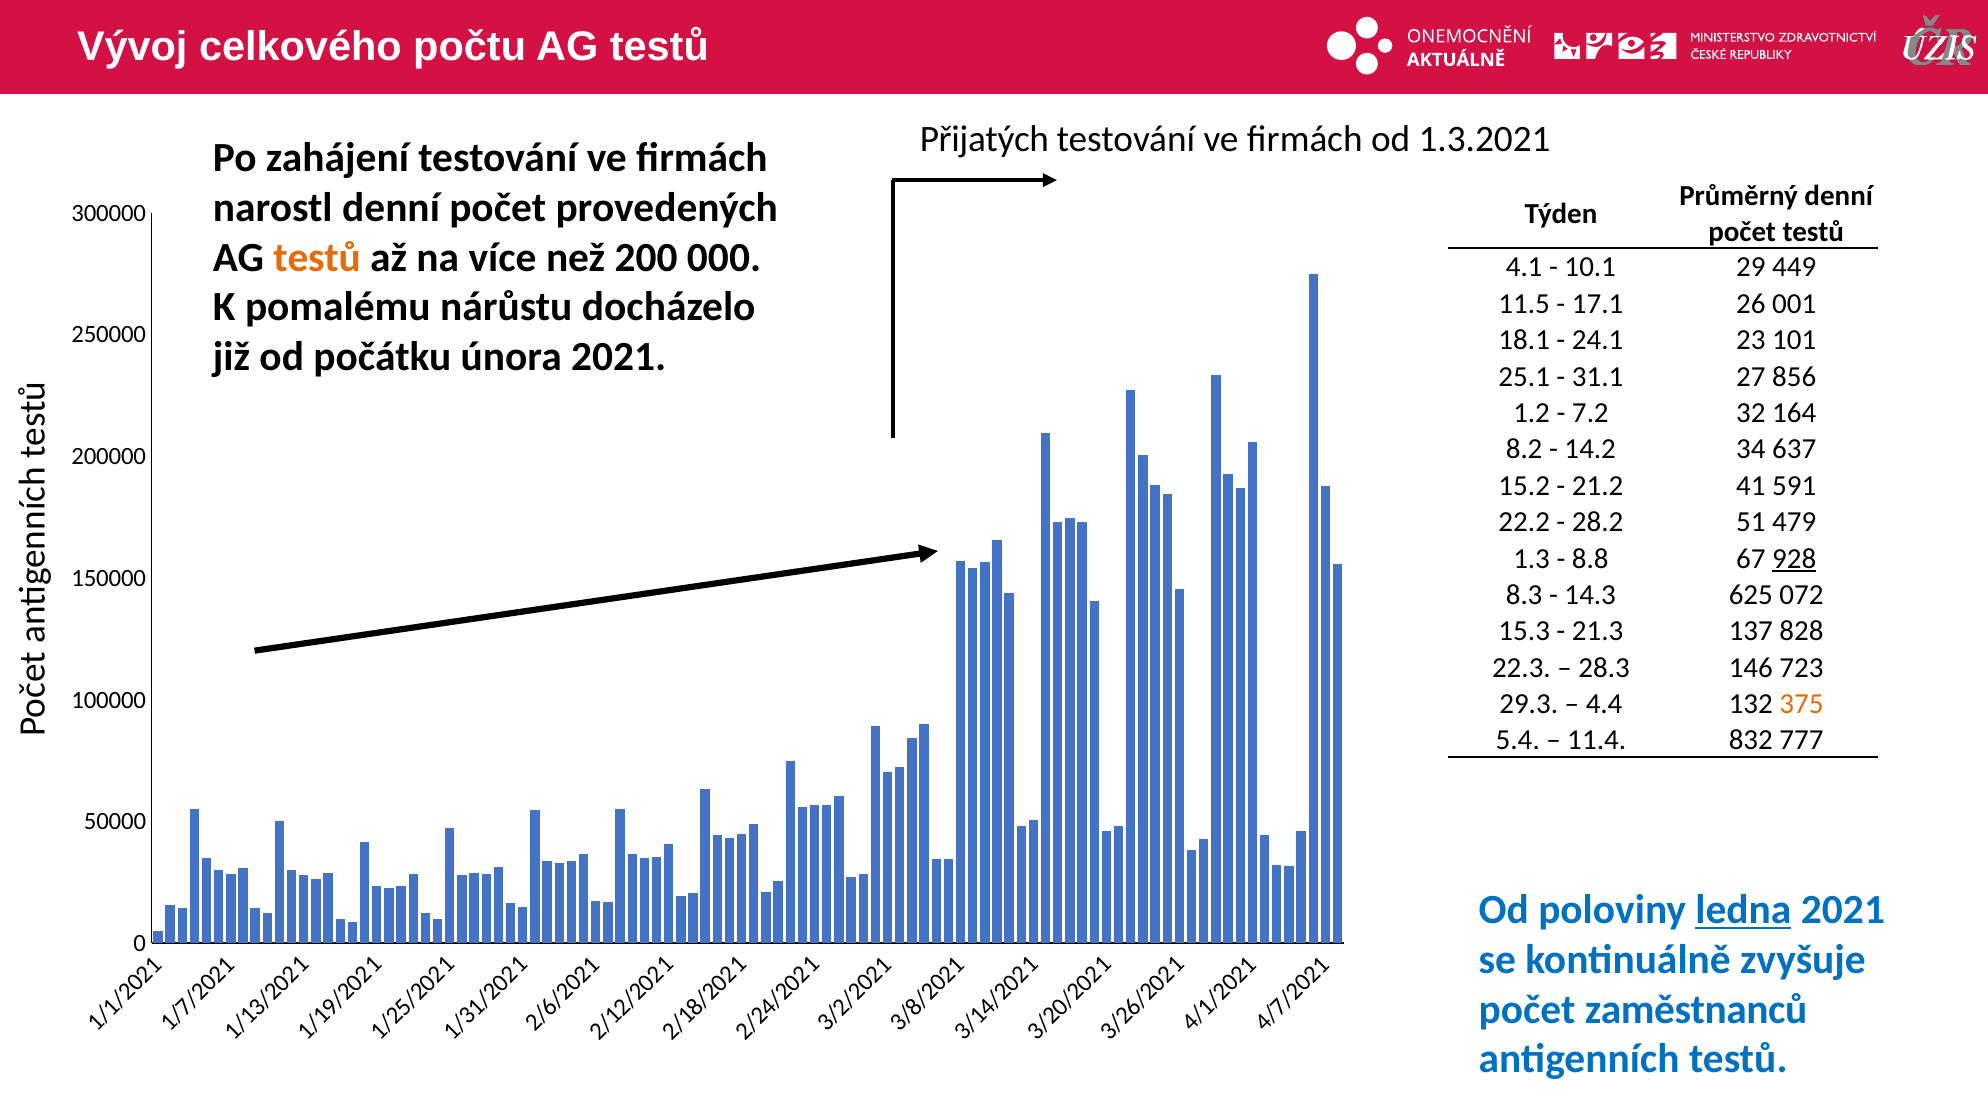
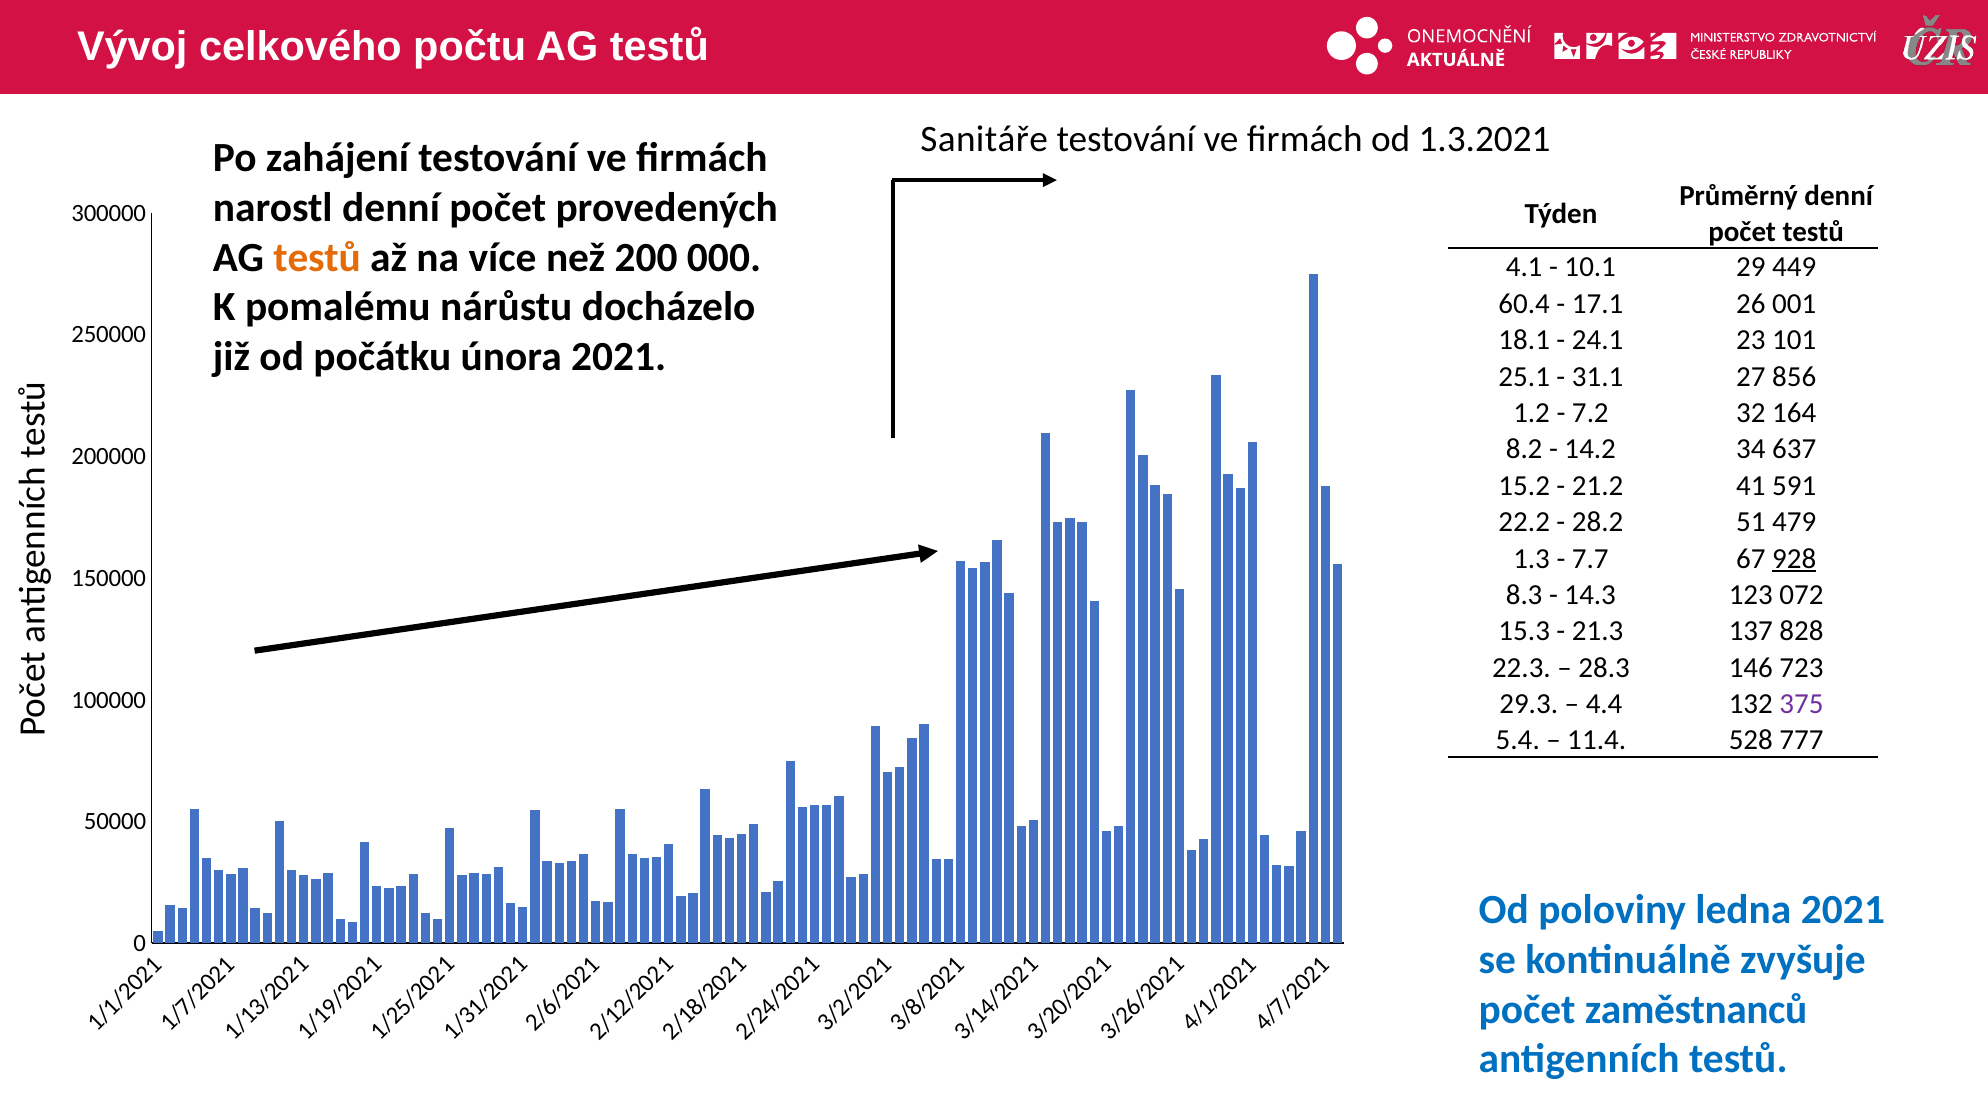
Přijatých: Přijatých -> Sanitáře
11.5: 11.5 -> 60.4
8.8: 8.8 -> 7.7
625: 625 -> 123
375 colour: orange -> purple
832: 832 -> 528
ledna underline: present -> none
